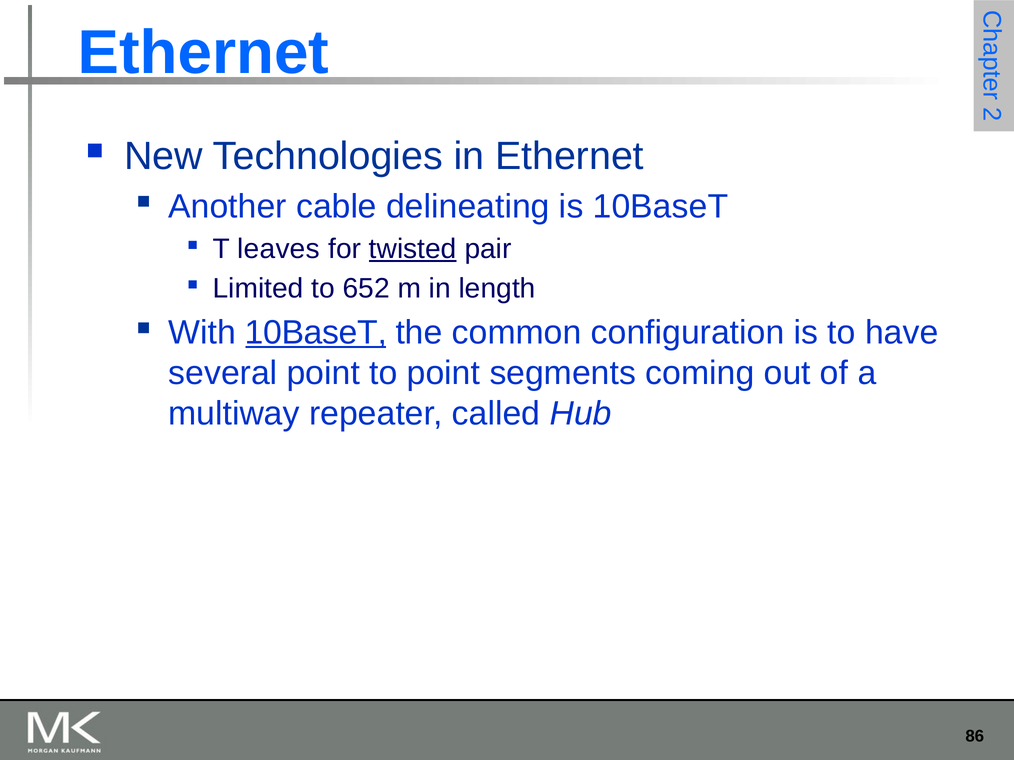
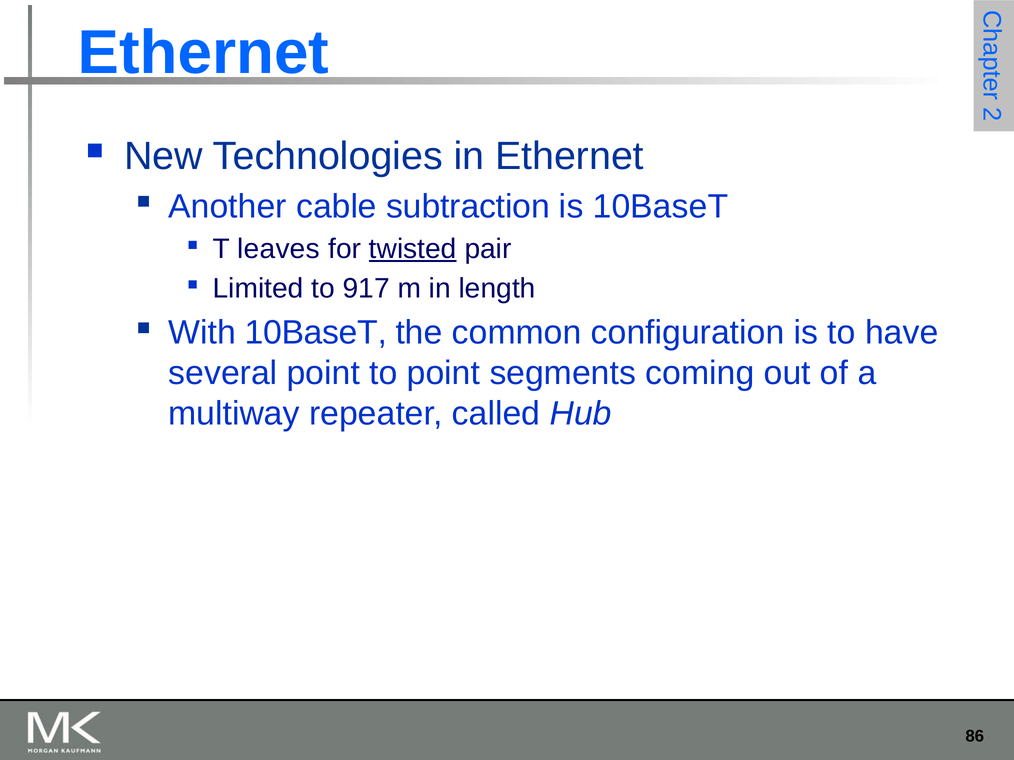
delineating: delineating -> subtraction
652: 652 -> 917
10BaseT at (316, 333) underline: present -> none
